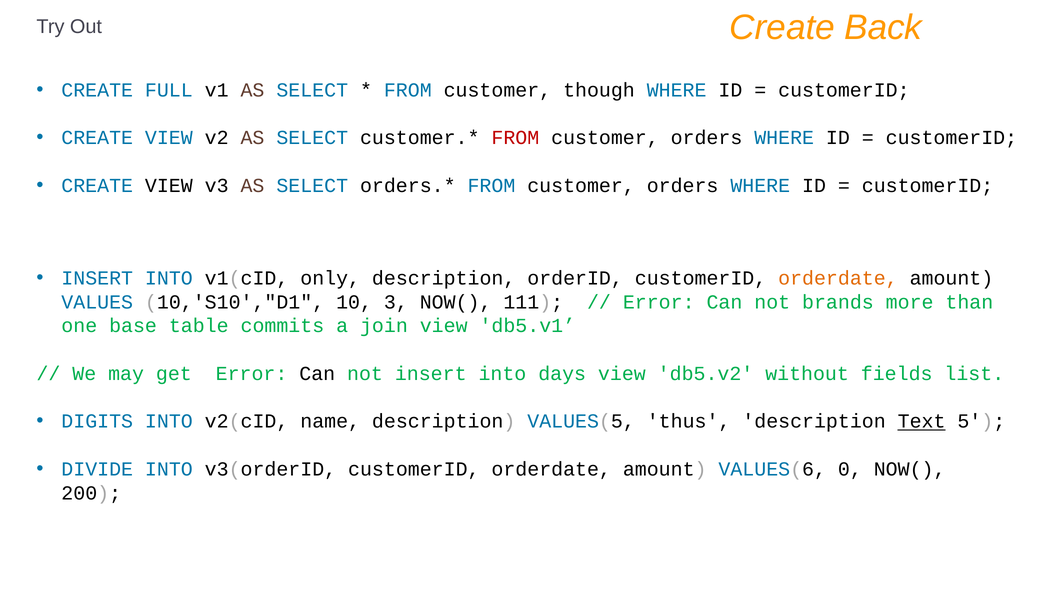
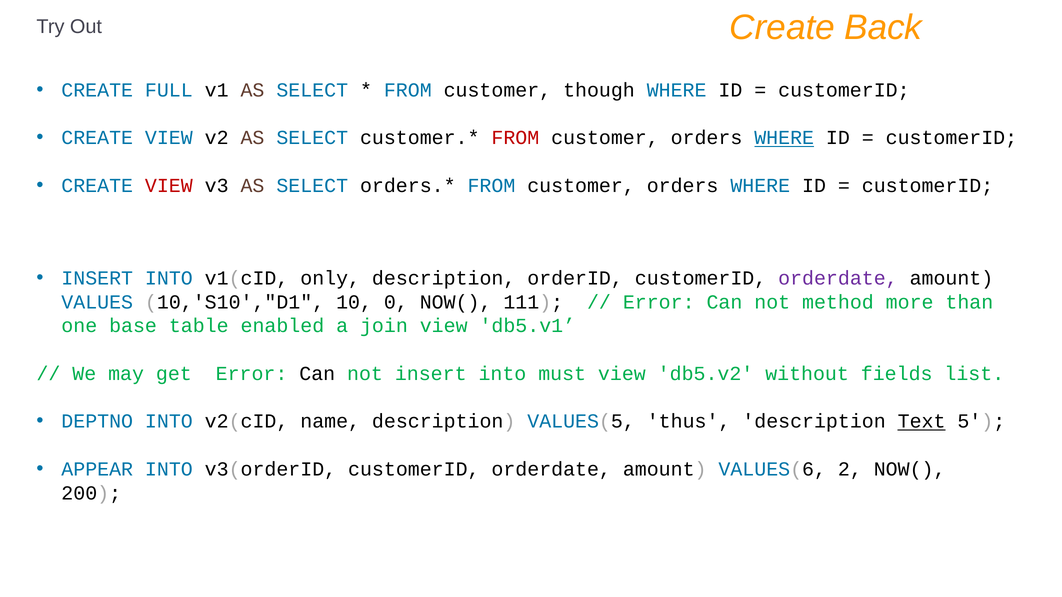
WHERE at (784, 138) underline: none -> present
VIEW at (169, 186) colour: black -> red
orderdate at (838, 278) colour: orange -> purple
3: 3 -> 0
brands: brands -> method
commits: commits -> enabled
days: days -> must
DIGITS: DIGITS -> DEPTNO
DIVIDE: DIVIDE -> APPEAR
0: 0 -> 2
